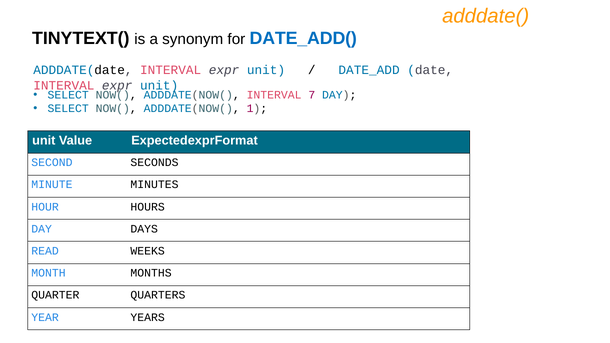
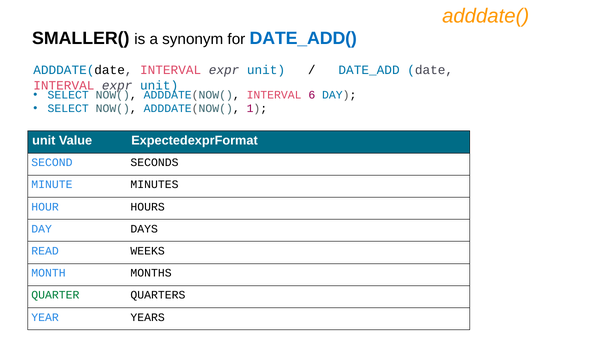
TINYTEXT(: TINYTEXT( -> SMALLER(
7: 7 -> 6
QUARTER colour: black -> green
